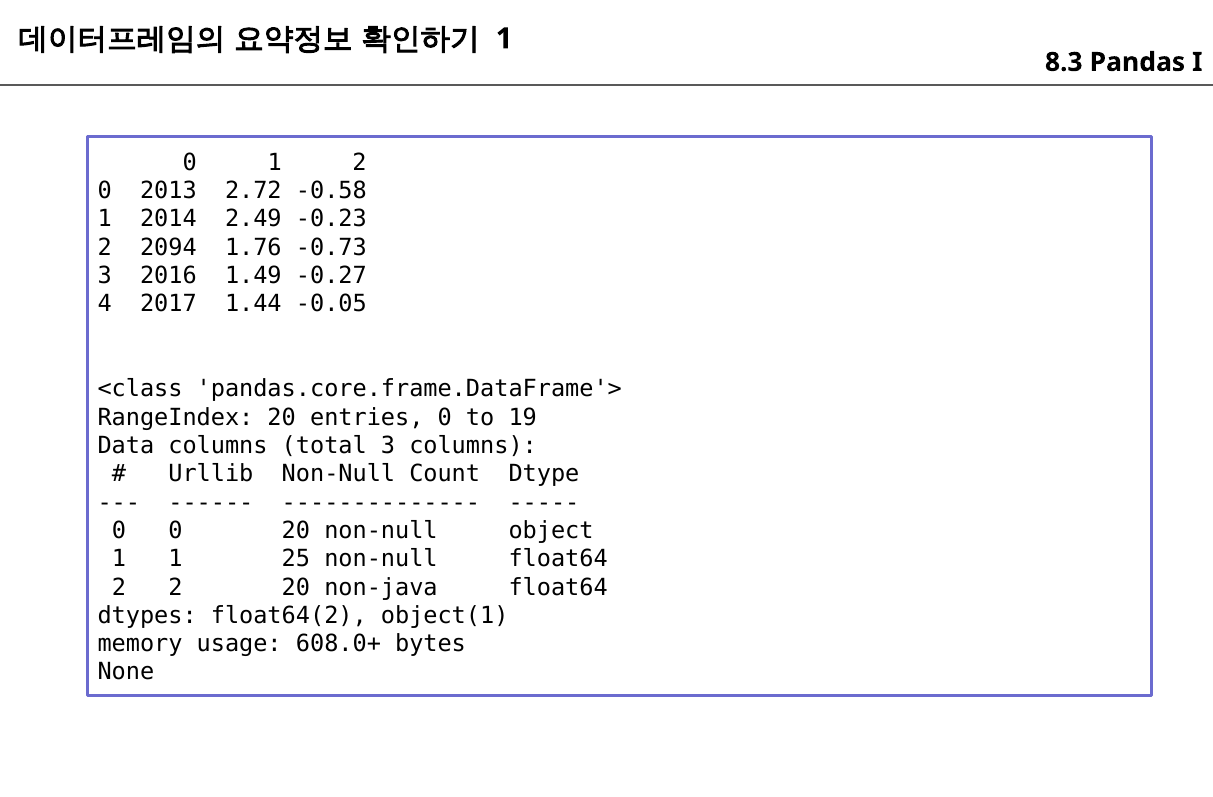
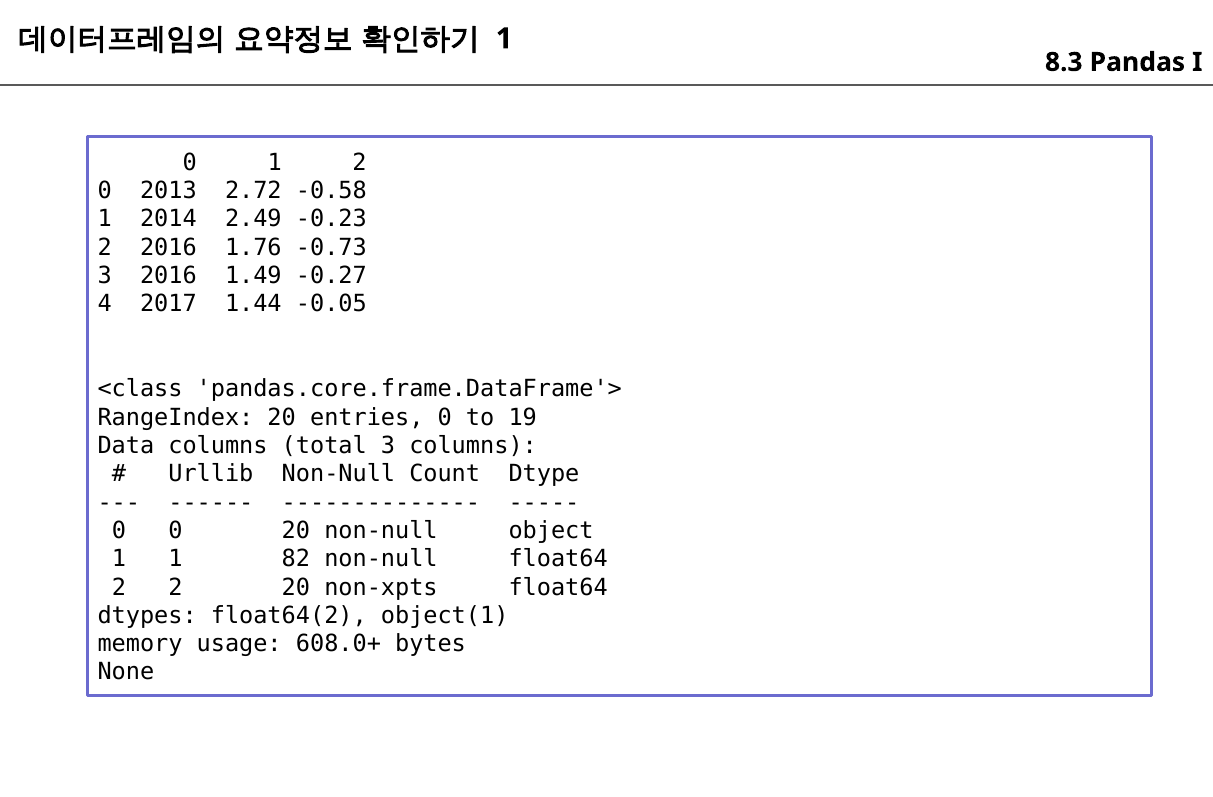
2 2094: 2094 -> 2016
25: 25 -> 82
non-java: non-java -> non-xpts
